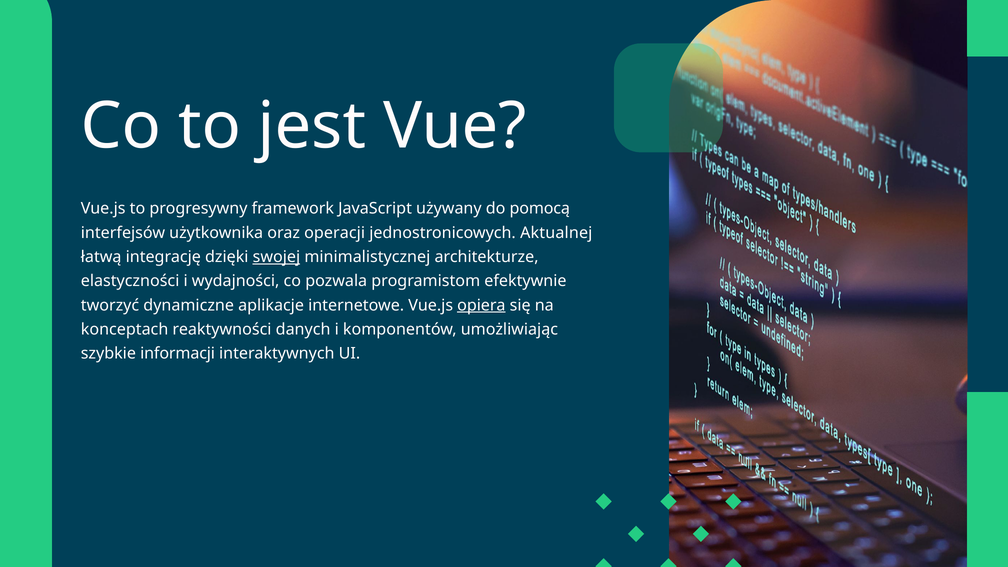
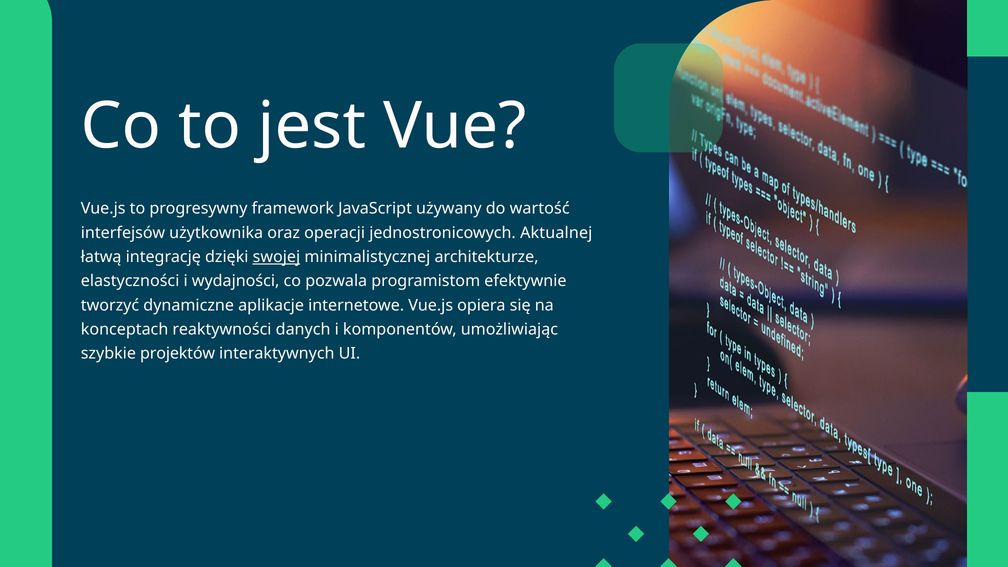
pomocą: pomocą -> wartość
opiera underline: present -> none
informacji: informacji -> projektów
